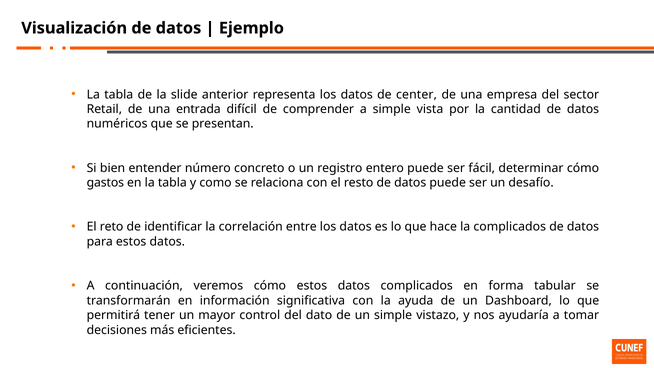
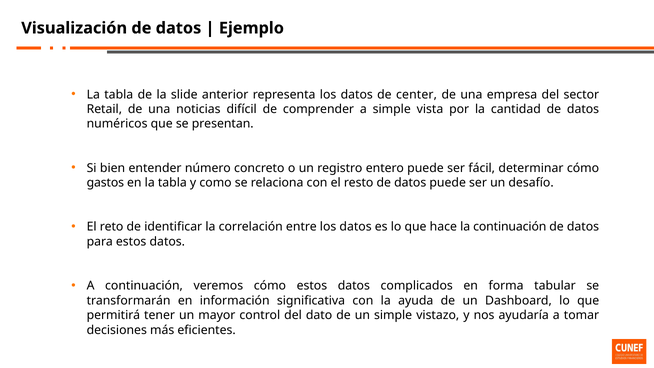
entrada: entrada -> noticias
la complicados: complicados -> continuación
